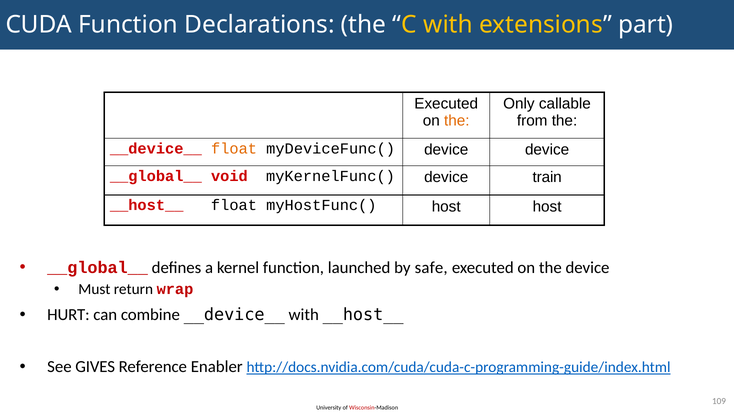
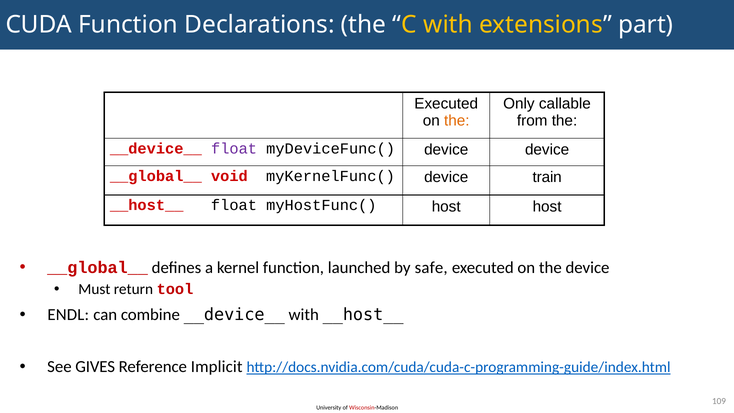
float at (234, 149) colour: orange -> purple
wrap: wrap -> tool
HURT: HURT -> ENDL
Enabler: Enabler -> Implicit
